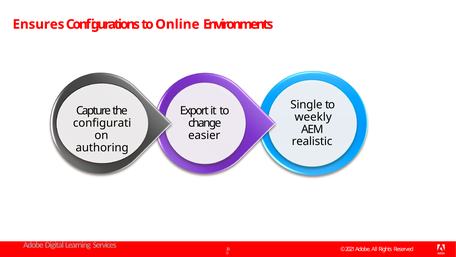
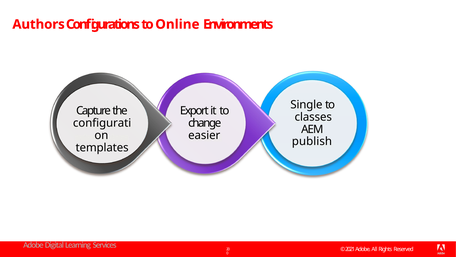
Ensures: Ensures -> Authors
weekly: weekly -> classes
realistic: realistic -> publish
authoring: authoring -> templates
